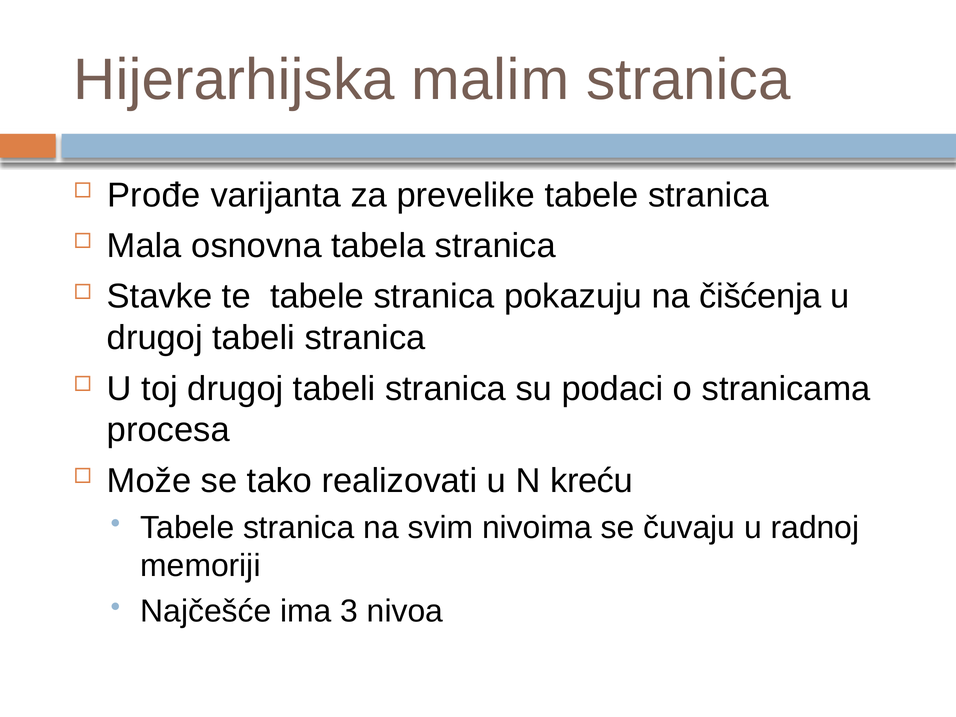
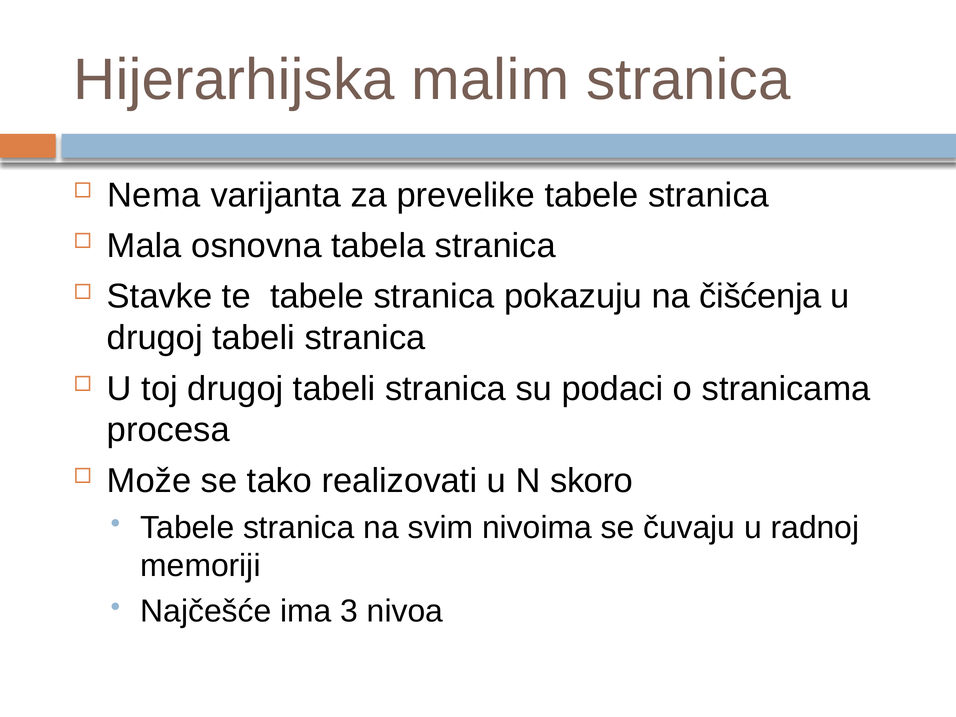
Prođe: Prođe -> Nema
kreću: kreću -> skoro
